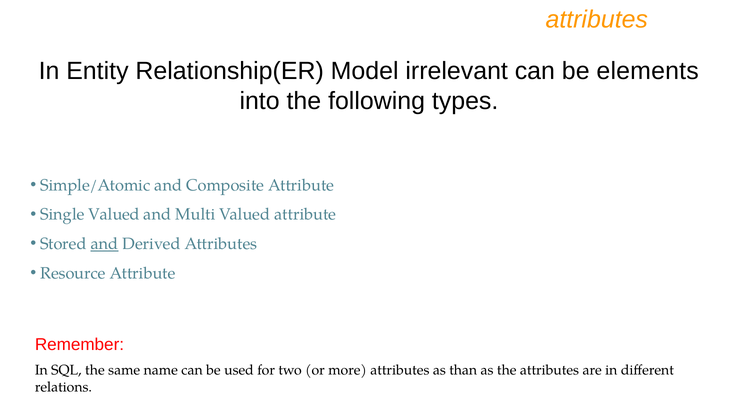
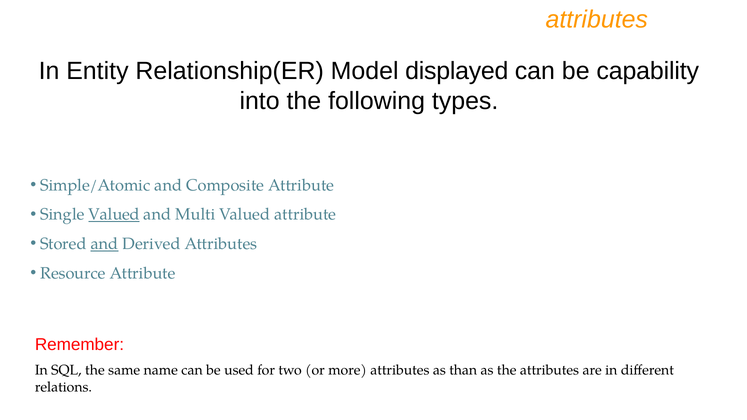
irrelevant: irrelevant -> displayed
elements: elements -> capability
Valued at (114, 215) underline: none -> present
